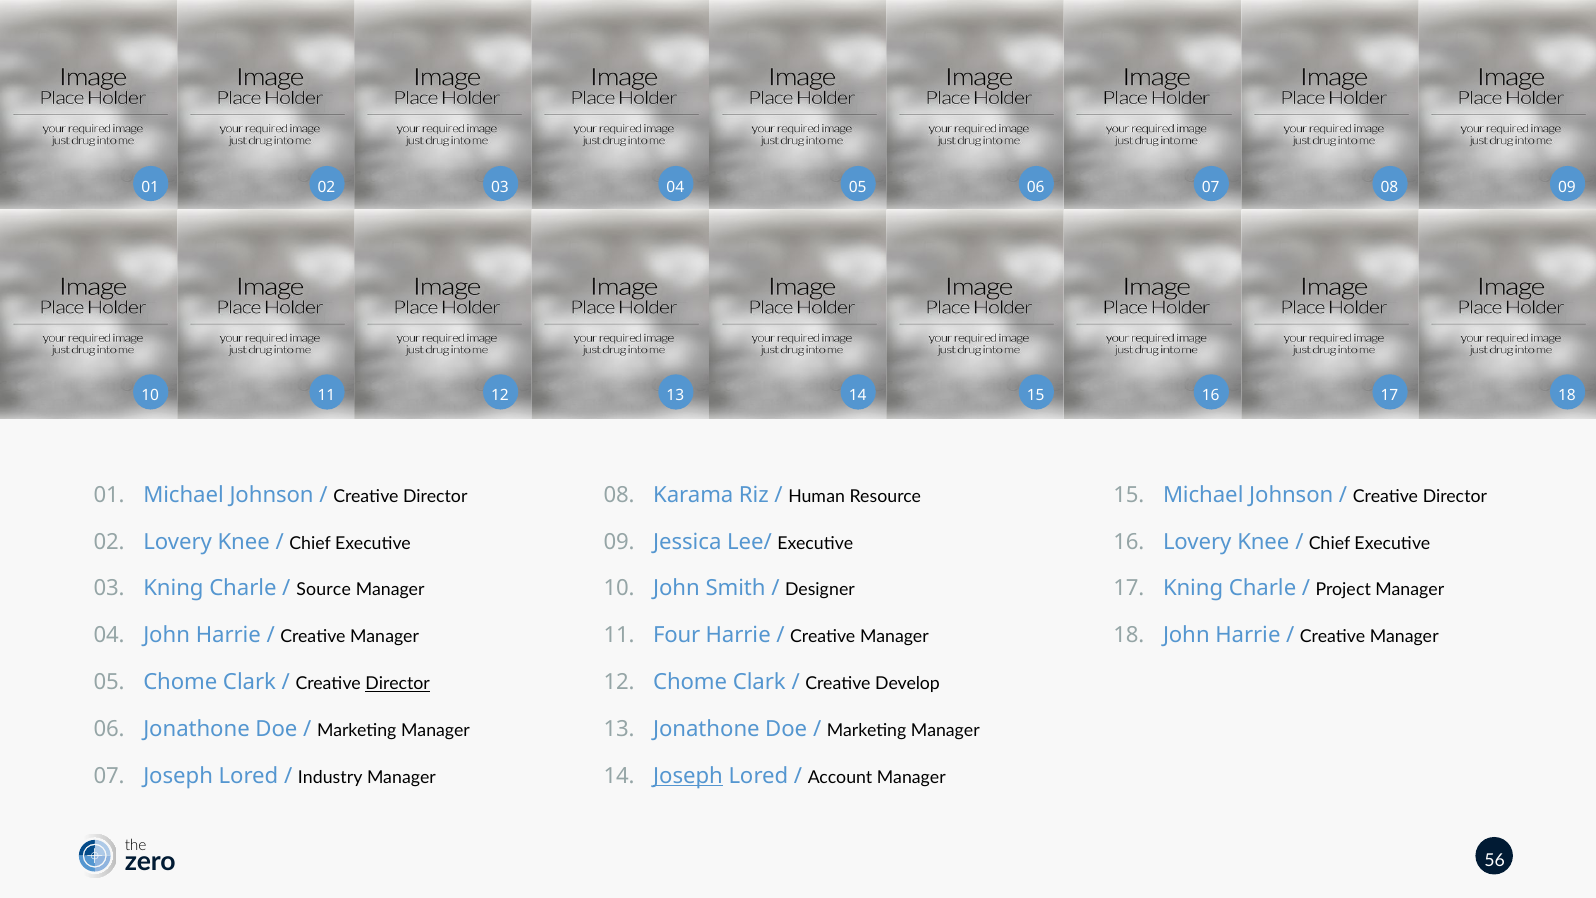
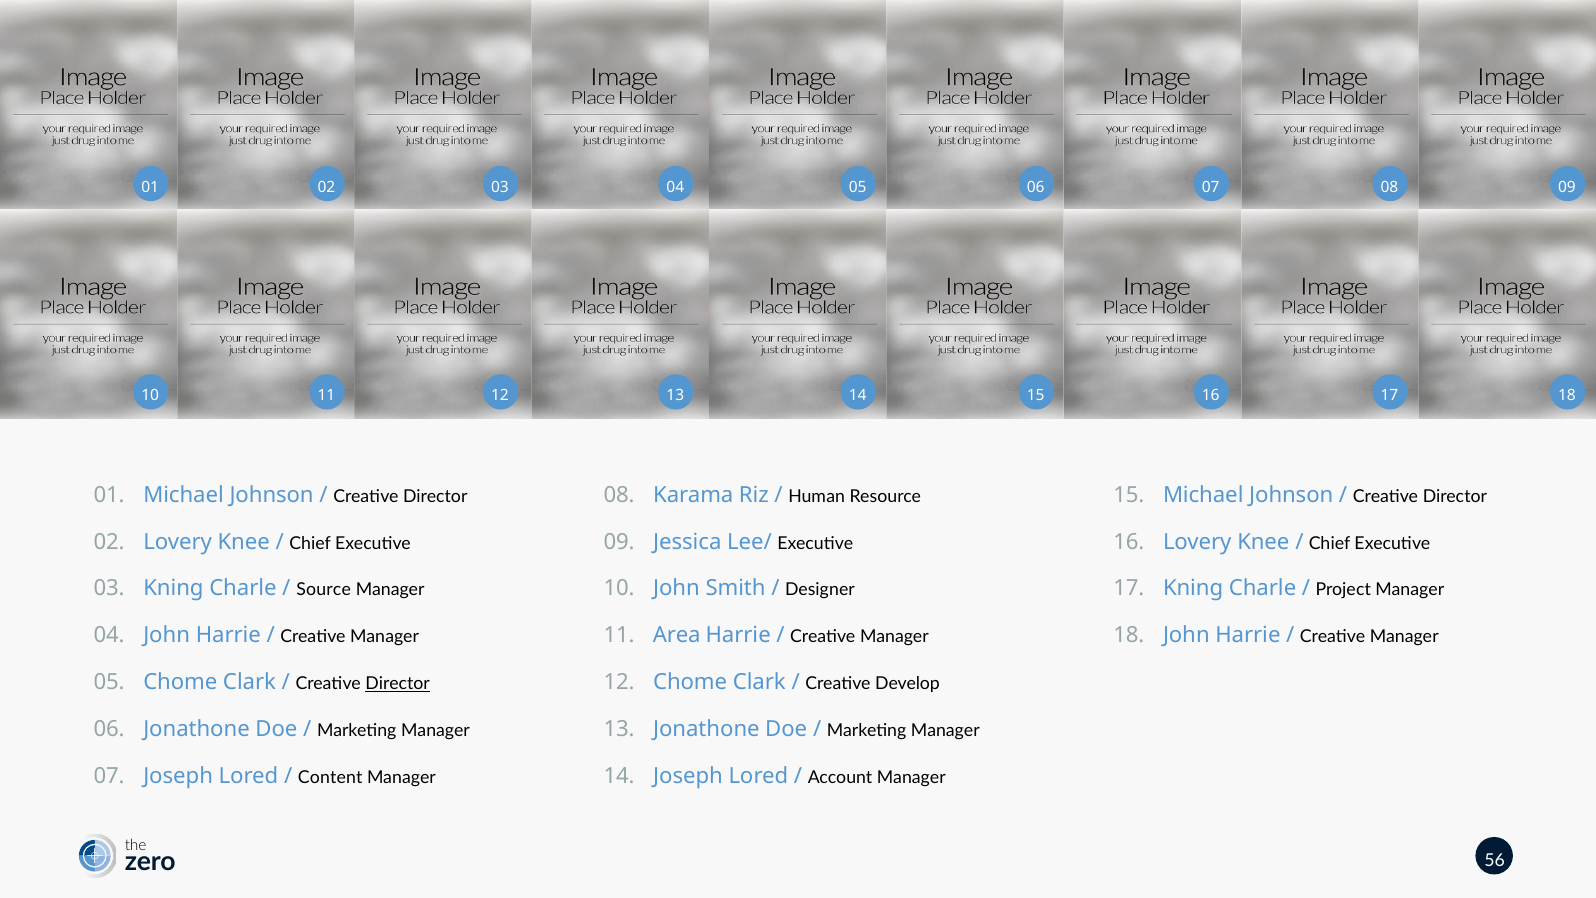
Four: Four -> Area
Industry: Industry -> Content
Joseph at (688, 776) underline: present -> none
